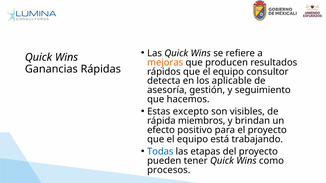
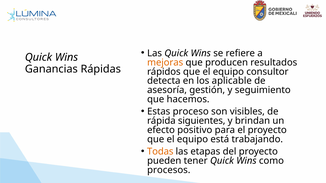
excepto: excepto -> proceso
miembros: miembros -> siguientes
Todas colour: blue -> orange
